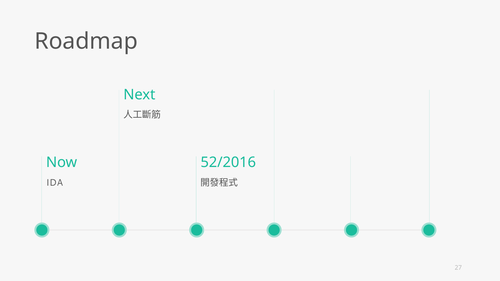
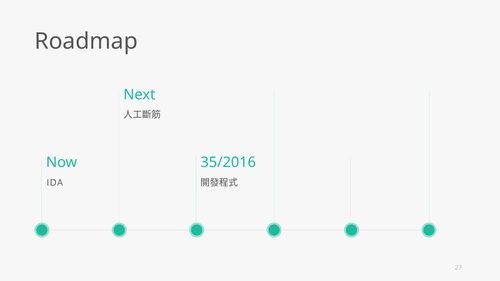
52/2016: 52/2016 -> 35/2016
